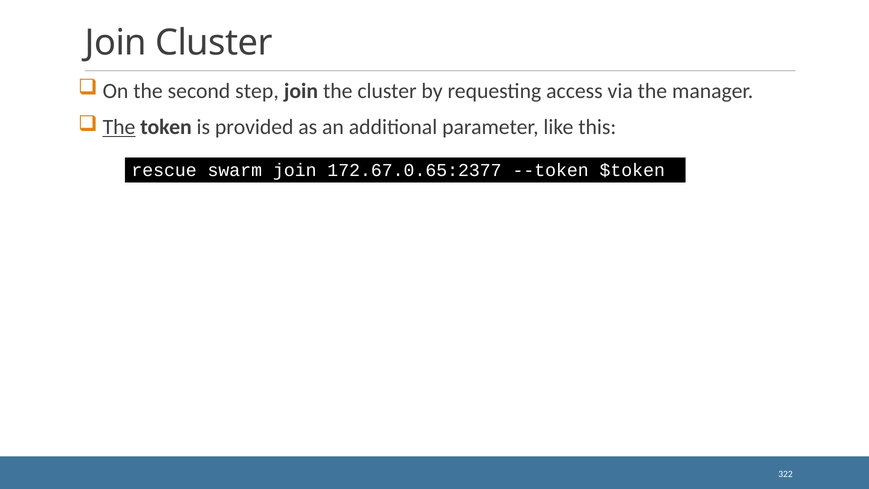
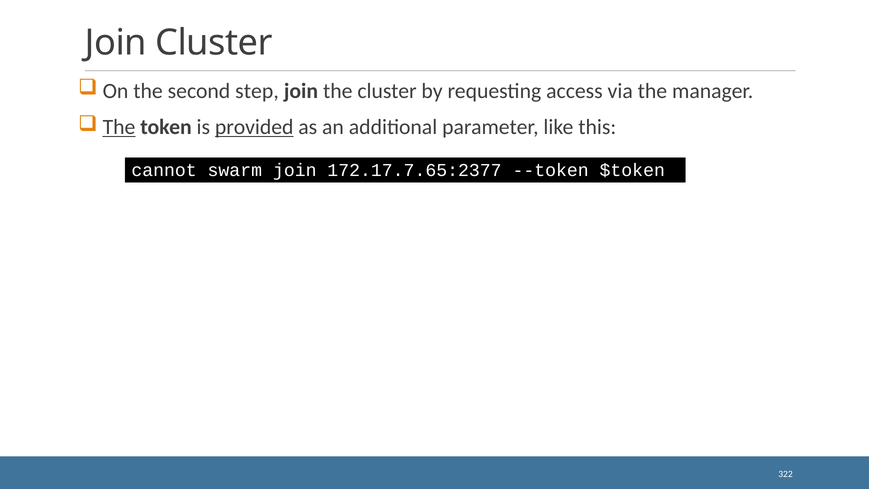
provided underline: none -> present
rescue: rescue -> cannot
172.67.0.65:2377: 172.67.0.65:2377 -> 172.17.7.65:2377
